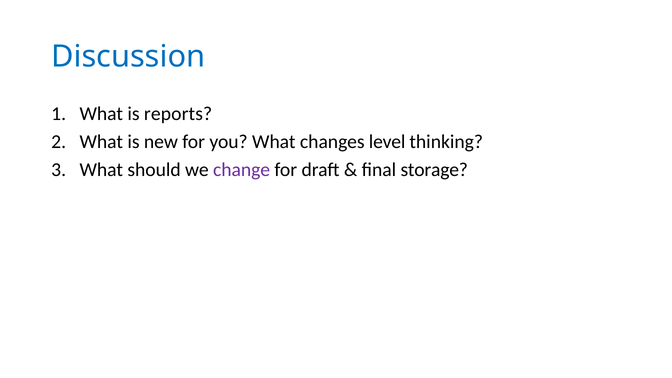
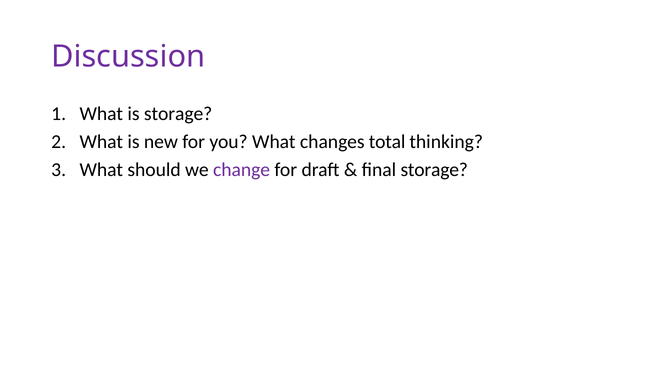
Discussion colour: blue -> purple
is reports: reports -> storage
level: level -> total
